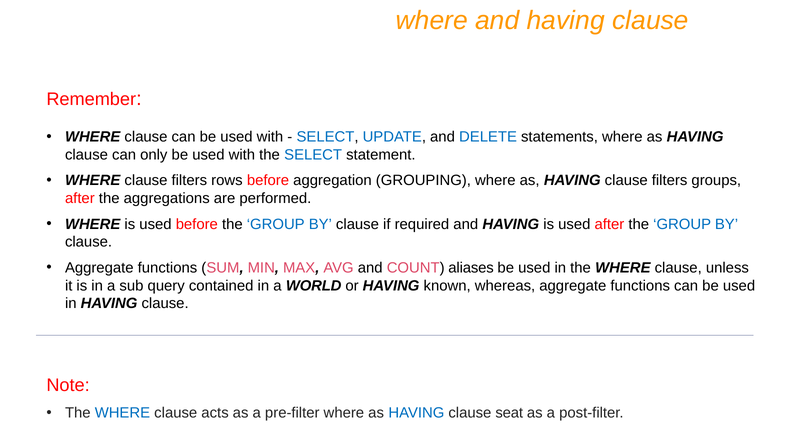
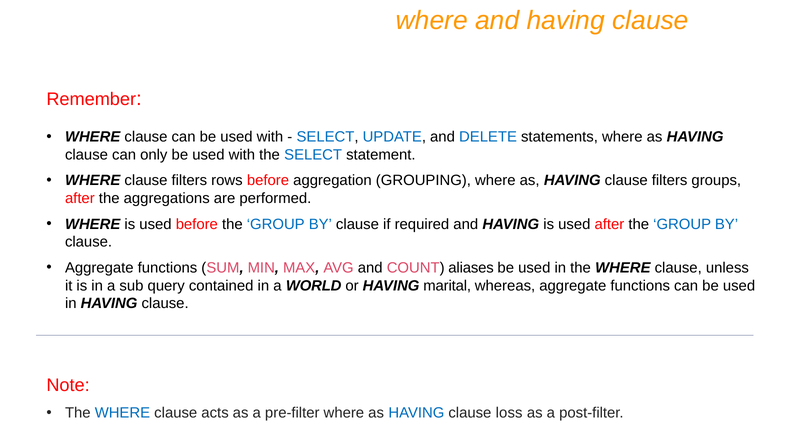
known: known -> marital
seat: seat -> loss
